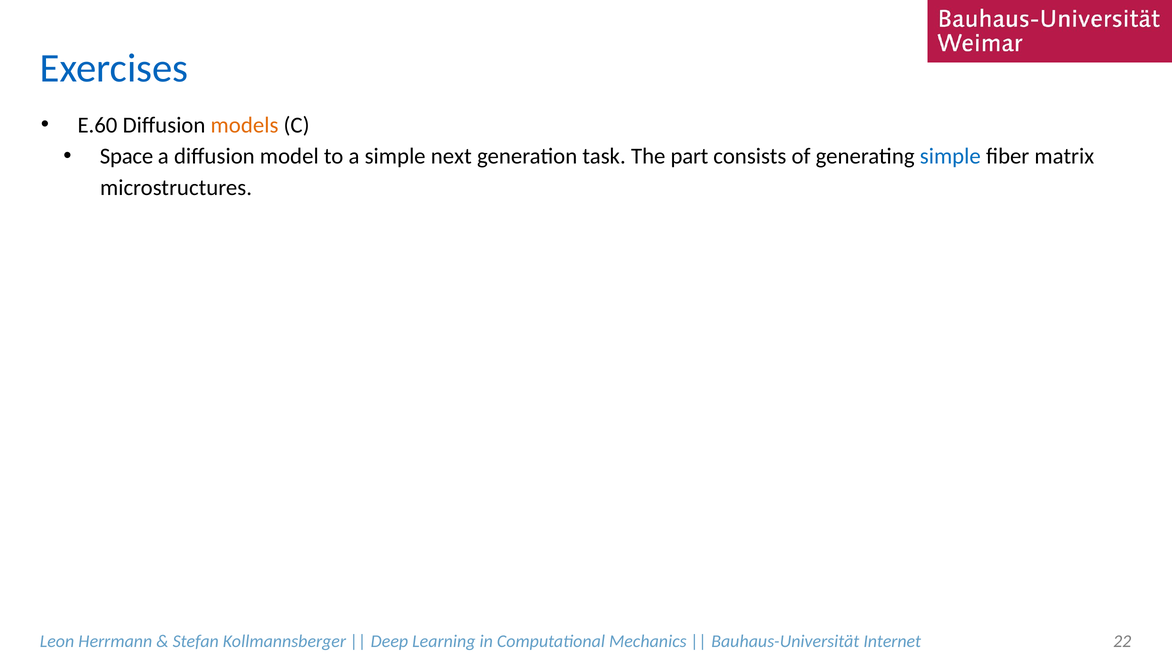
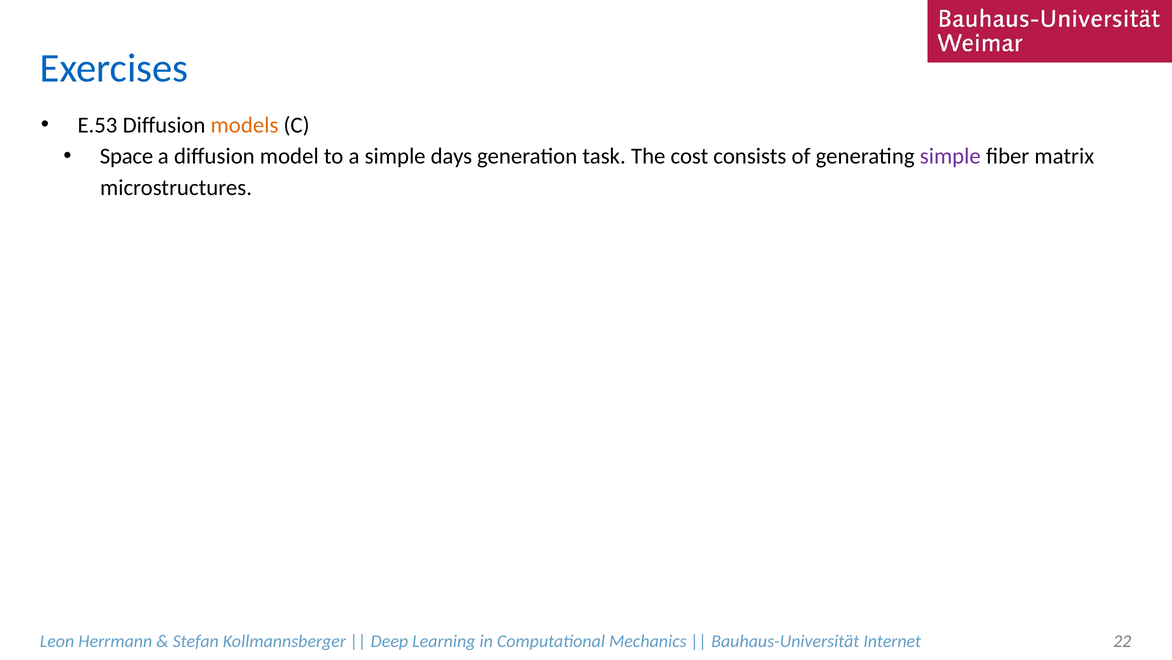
E.60: E.60 -> E.53
next: next -> days
part: part -> cost
simple at (950, 156) colour: blue -> purple
